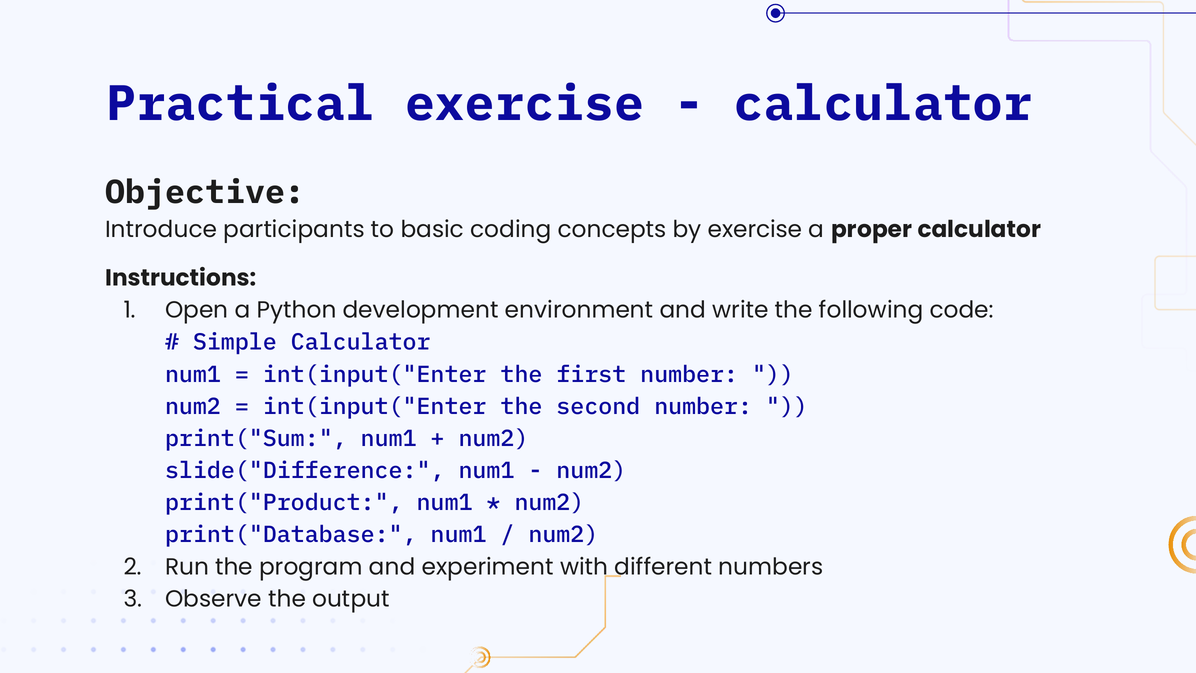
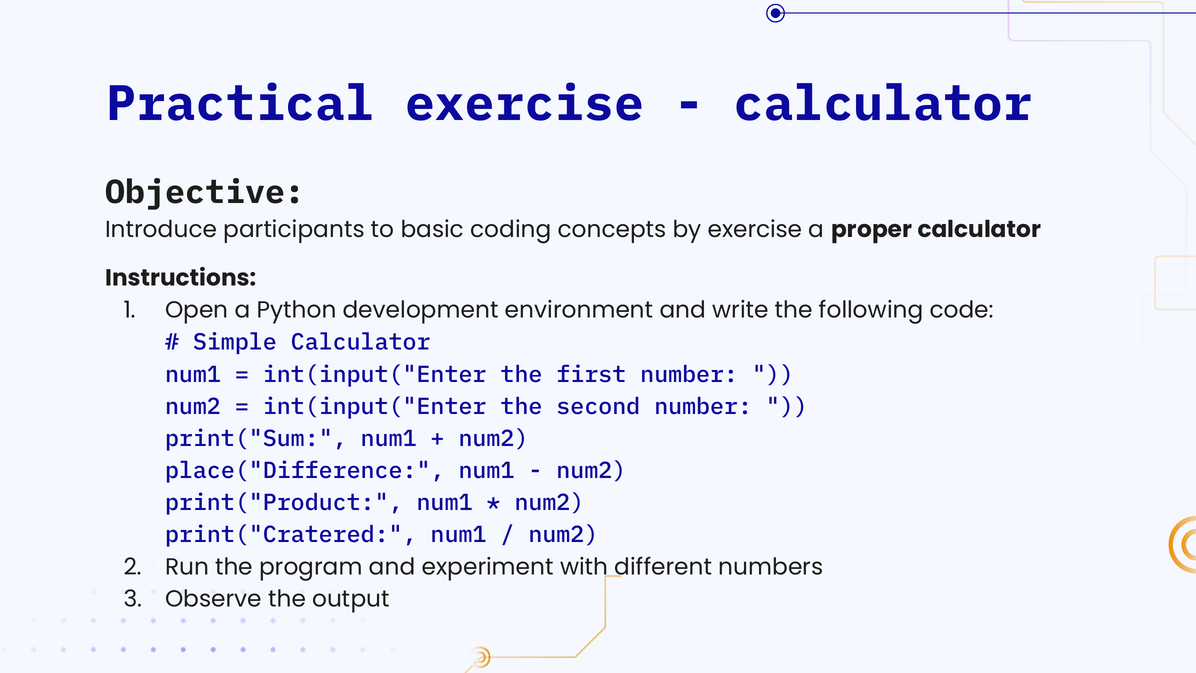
slide("Difference: slide("Difference -> place("Difference
print("Database: print("Database -> print("Cratered
